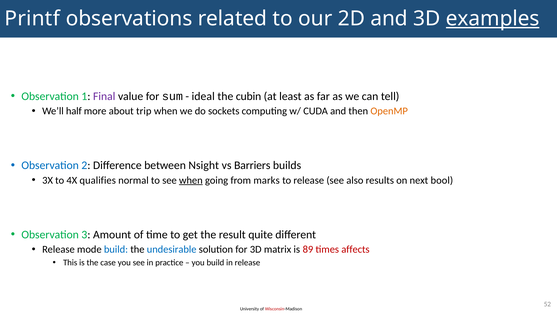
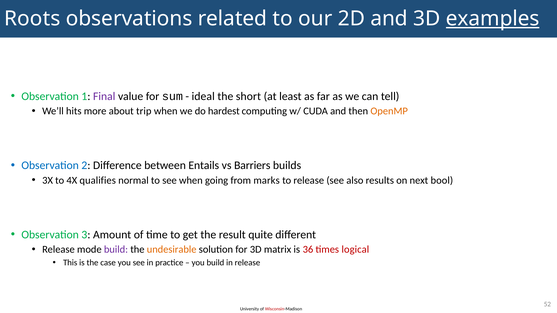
Printf: Printf -> Roots
cubin: cubin -> short
half: half -> hits
sockets: sockets -> hardest
Nsight: Nsight -> Entails
when at (191, 180) underline: present -> none
build at (116, 250) colour: blue -> purple
undesirable colour: blue -> orange
89: 89 -> 36
affects: affects -> logical
